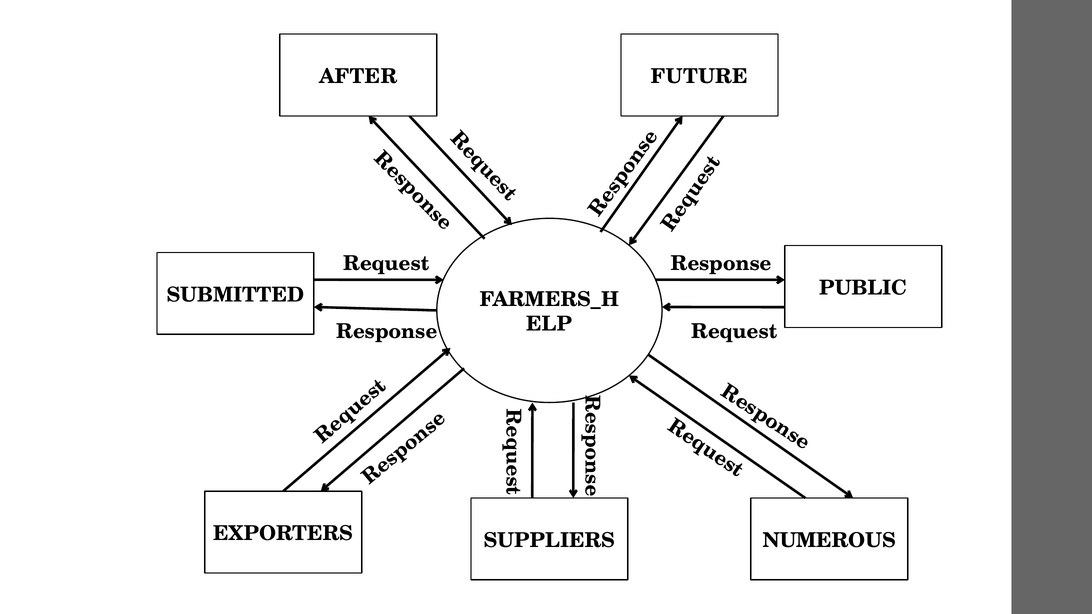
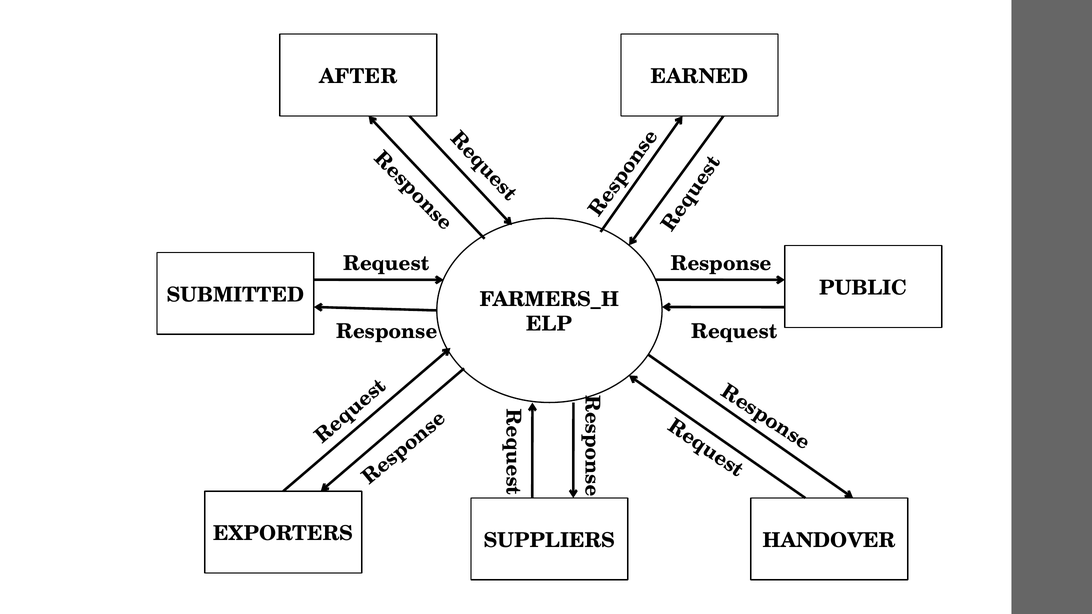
FUTURE: FUTURE -> EARNED
NUMEROUS: NUMEROUS -> HANDOVER
